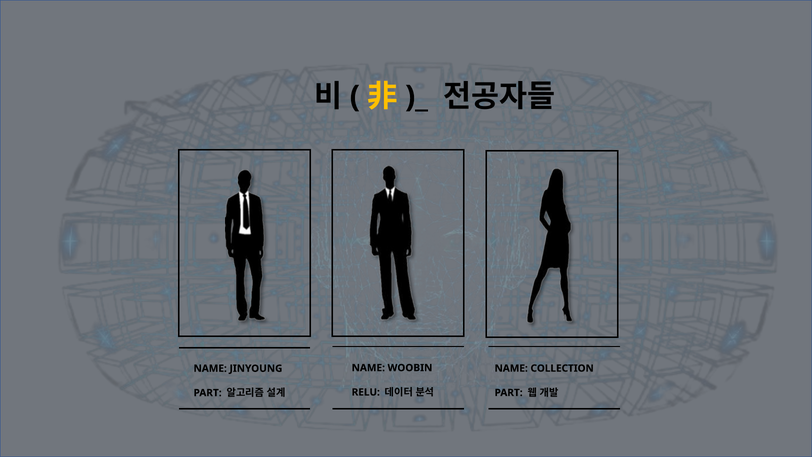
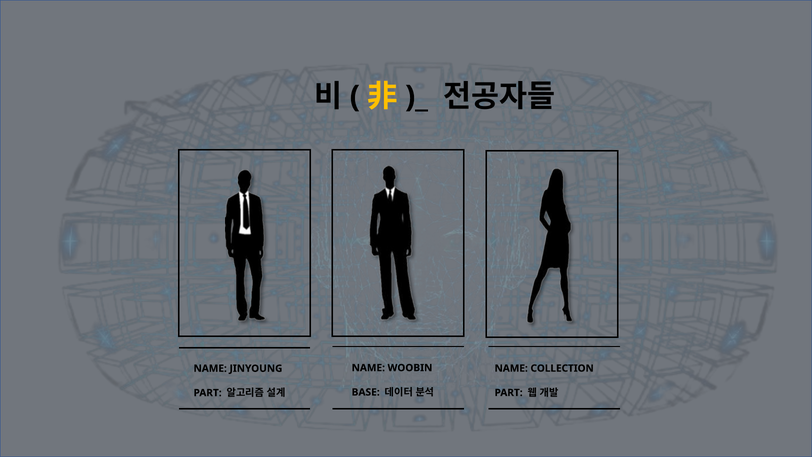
RELU: RELU -> BASE
